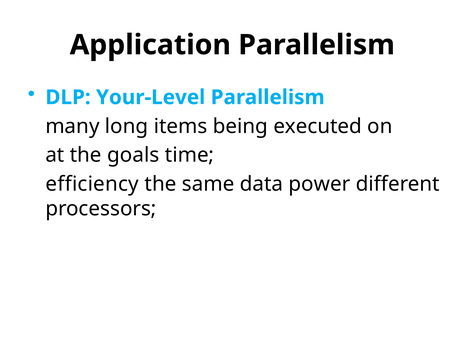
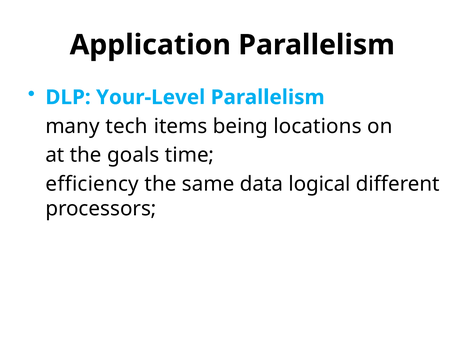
long: long -> tech
executed: executed -> locations
power: power -> logical
